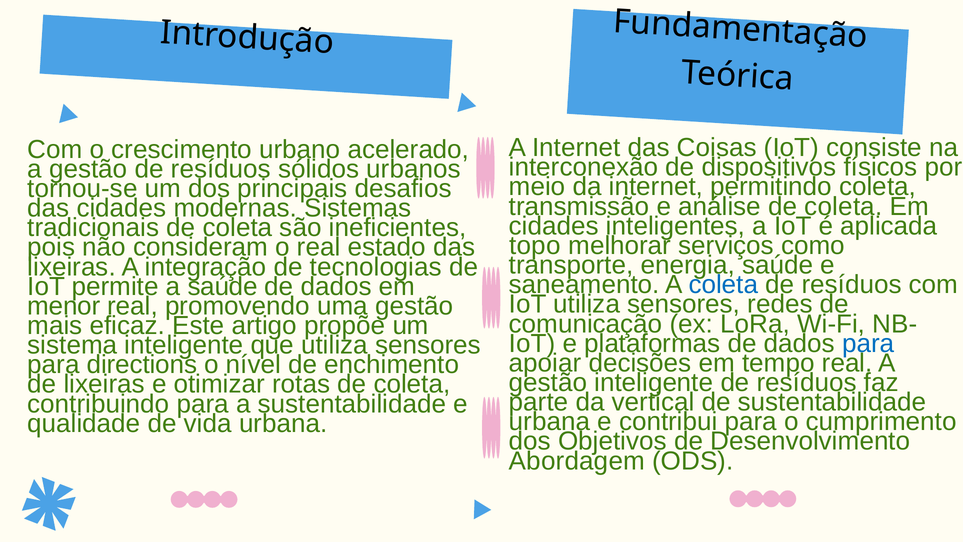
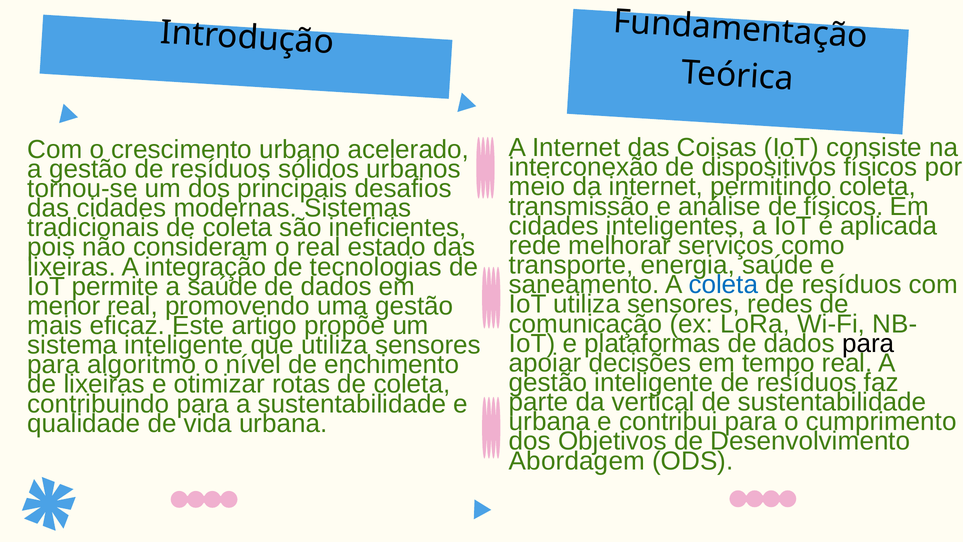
análise de coleta: coleta -> físicos
topo: topo -> rede
para at (868, 343) colour: blue -> black
directions: directions -> algoritmo
